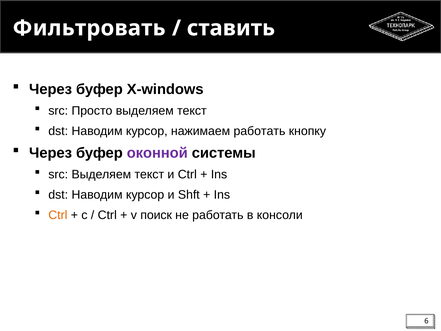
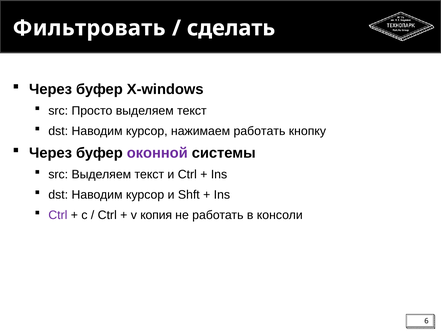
ставить: ставить -> сделать
Ctrl at (58, 215) colour: orange -> purple
поиск: поиск -> копия
